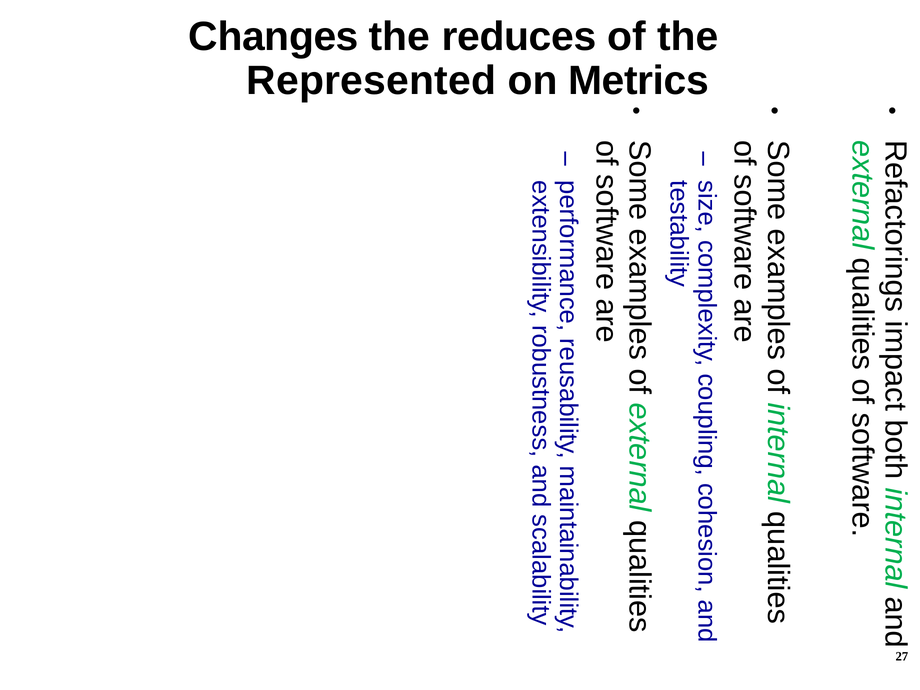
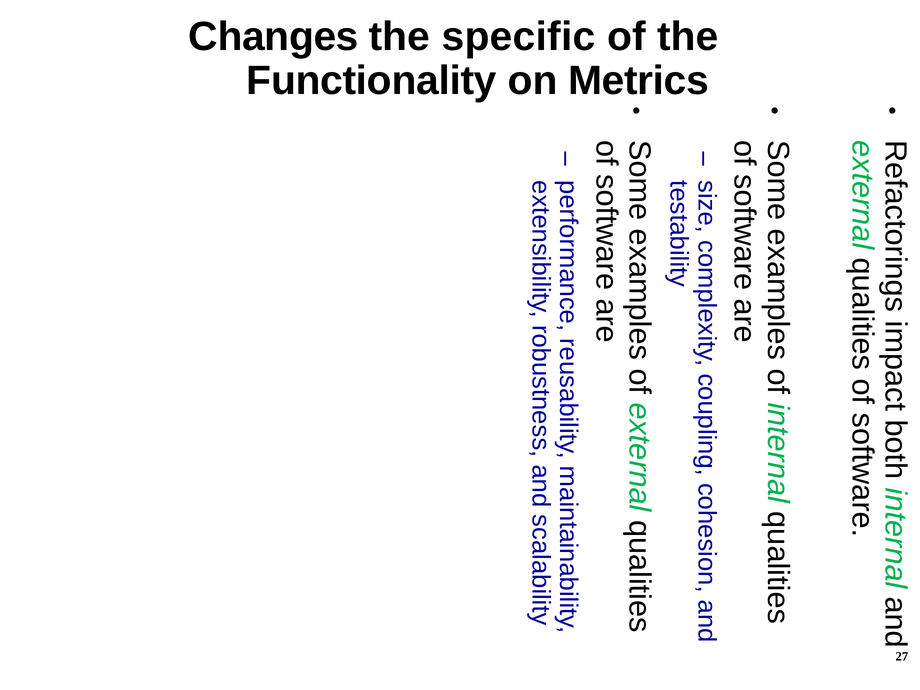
reduces: reduces -> specific
Represented: Represented -> Functionality
